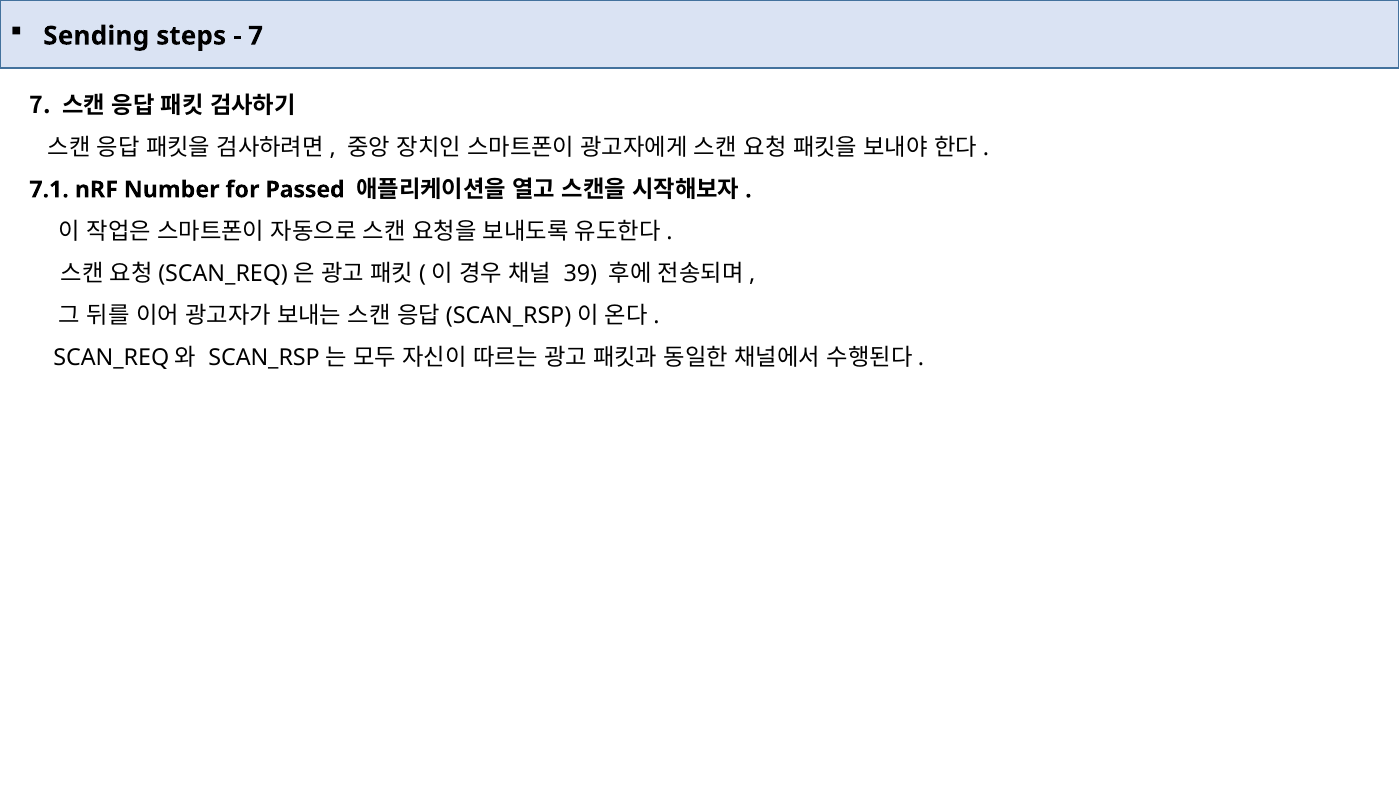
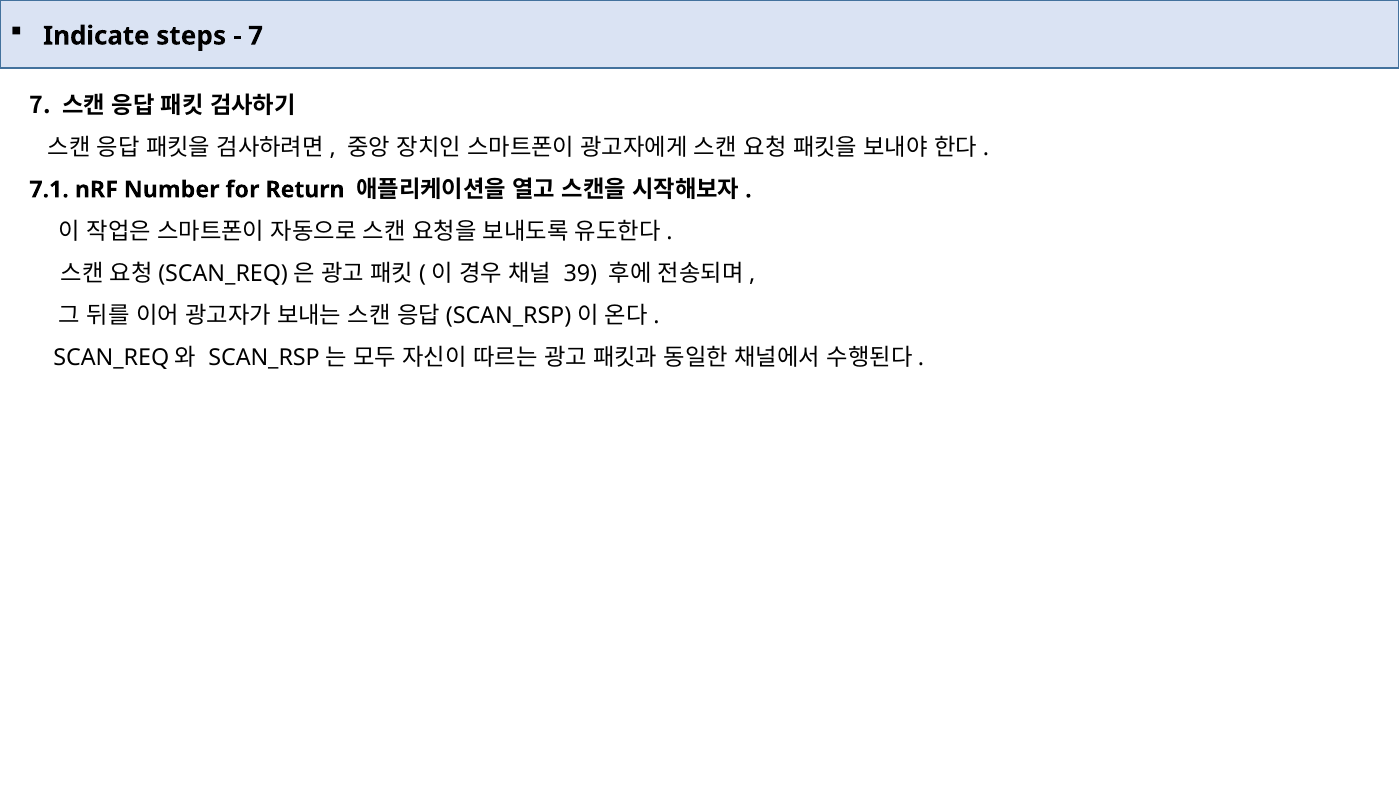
Sending: Sending -> Indicate
Passed: Passed -> Return
